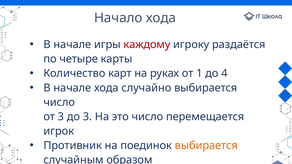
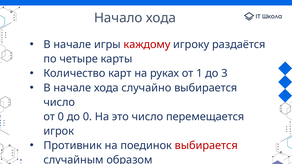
4: 4 -> 3
от 3: 3 -> 0
до 3: 3 -> 0
выбирается at (206, 146) colour: orange -> red
